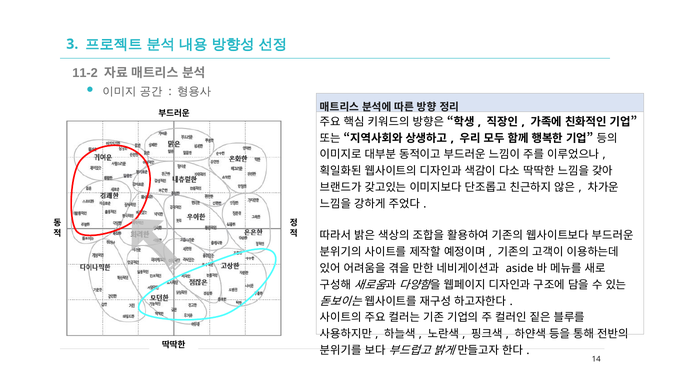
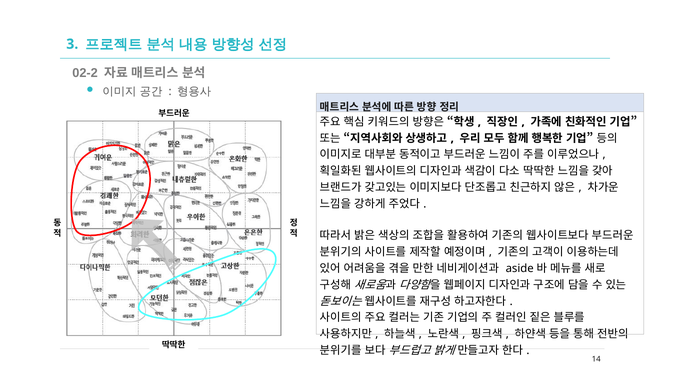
11-2: 11-2 -> 02-2
